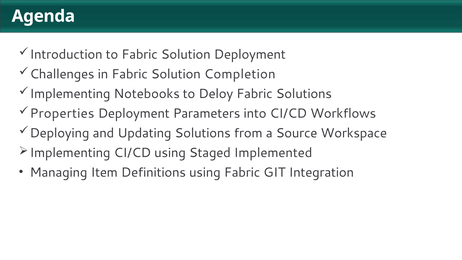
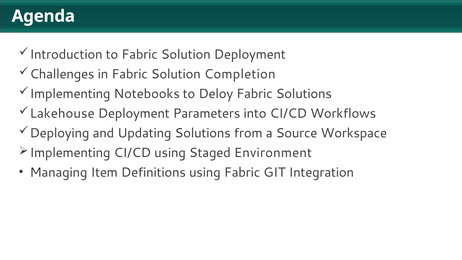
Properties: Properties -> Lakehouse
Implemented: Implemented -> Environment
